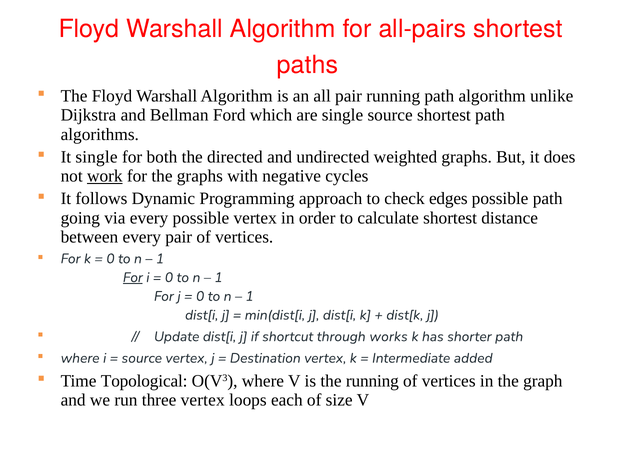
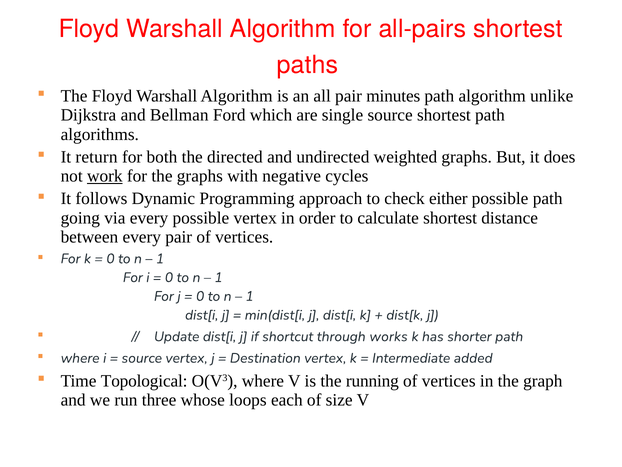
pair running: running -> minutes
It single: single -> return
edges: edges -> either
For at (133, 277) underline: present -> none
three vertex: vertex -> whose
